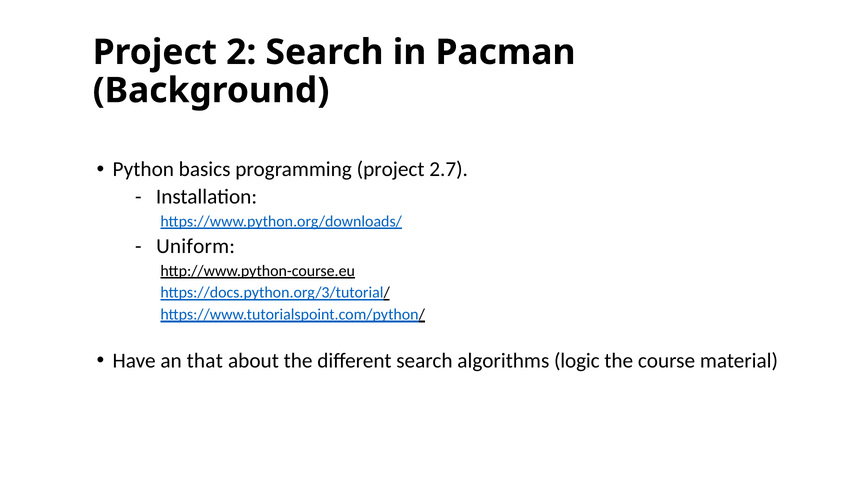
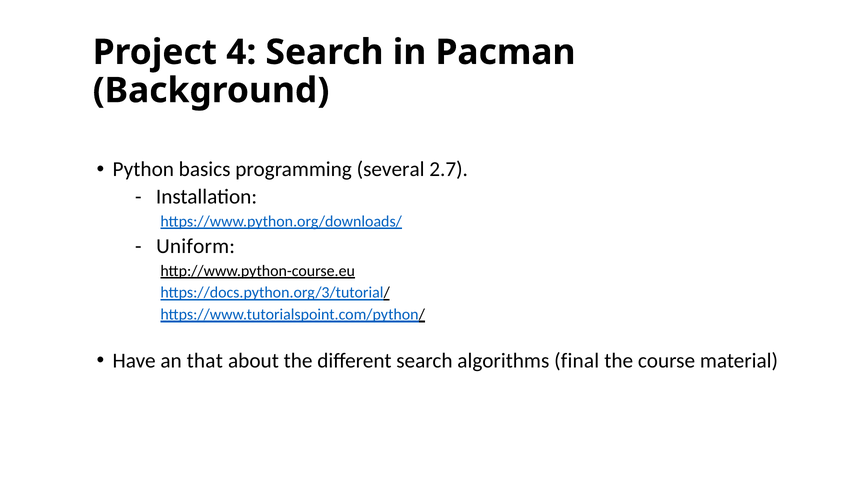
2: 2 -> 4
programming project: project -> several
logic: logic -> final
